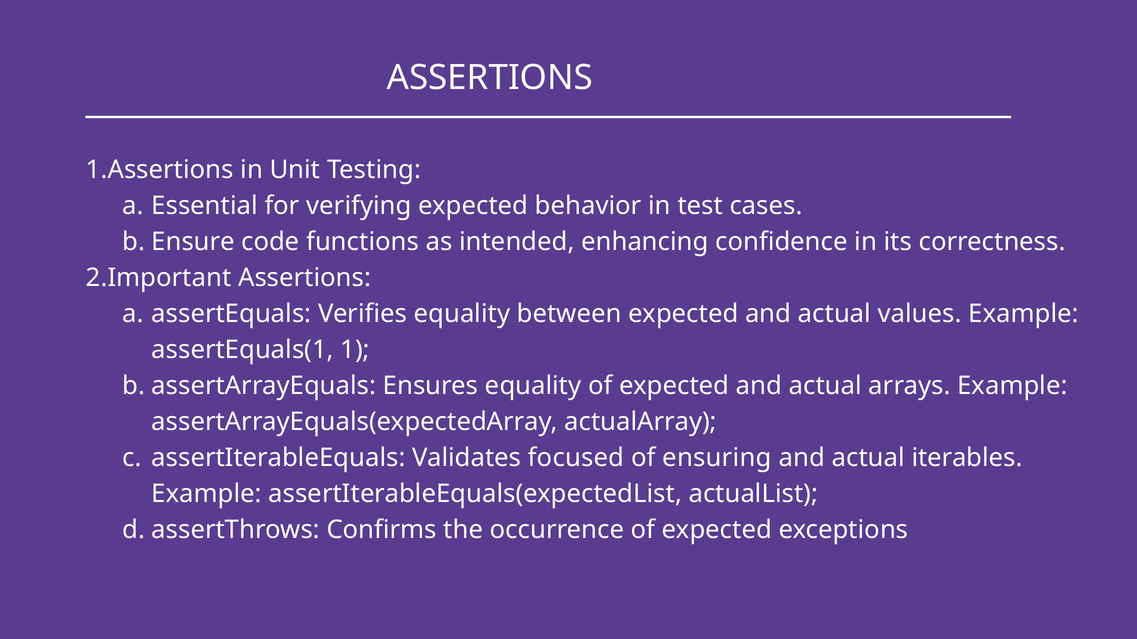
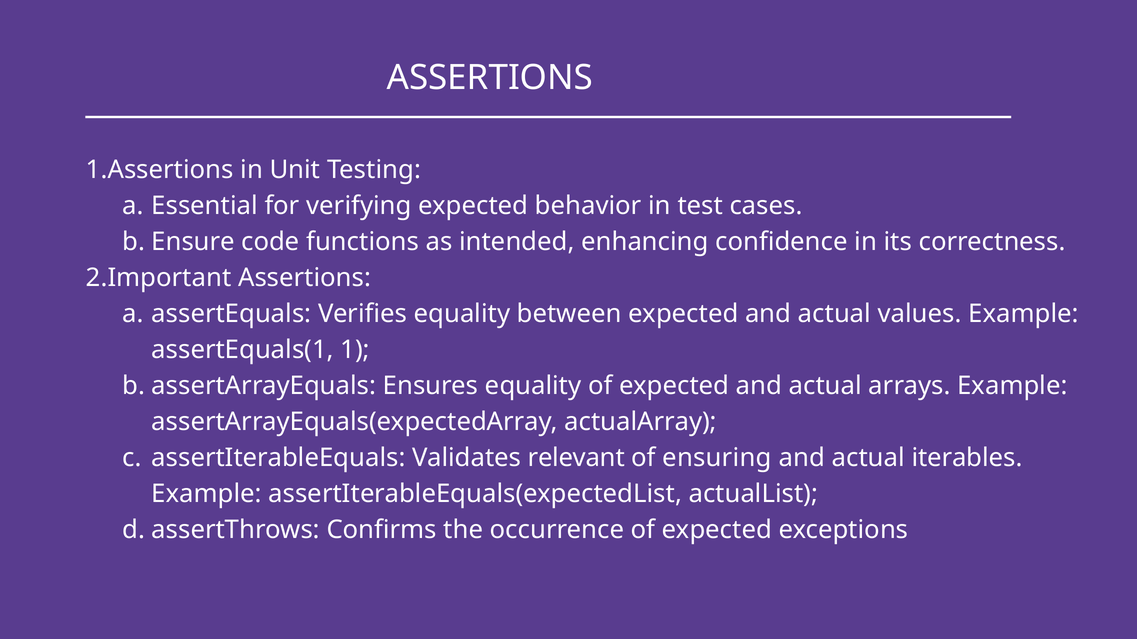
focused: focused -> relevant
